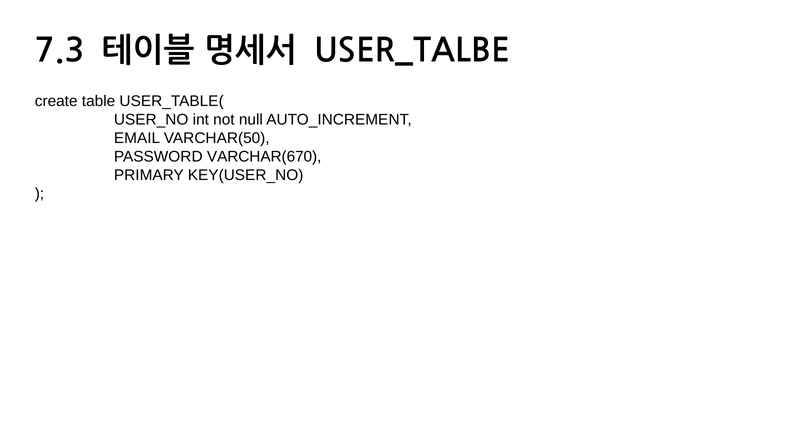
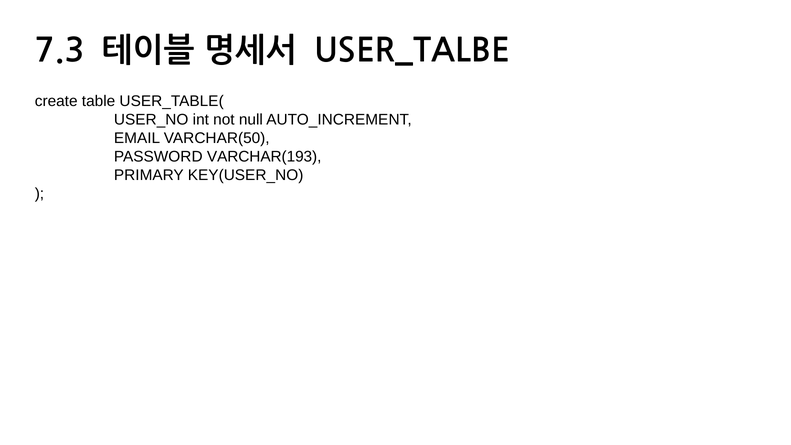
VARCHAR(670: VARCHAR(670 -> VARCHAR(193
